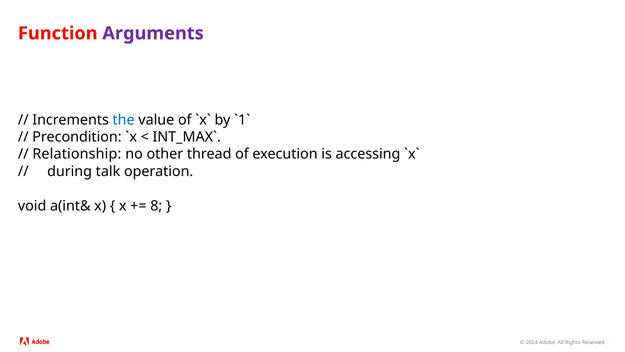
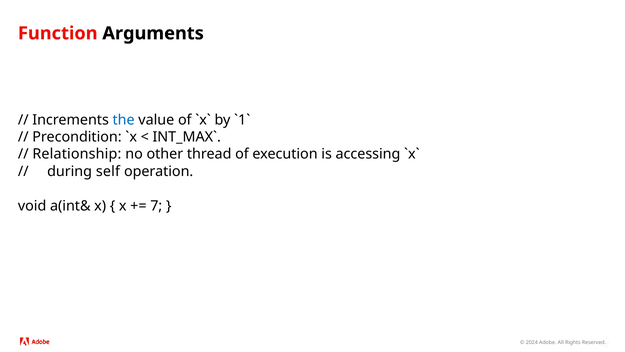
Arguments colour: purple -> black
talk: talk -> self
8: 8 -> 7
